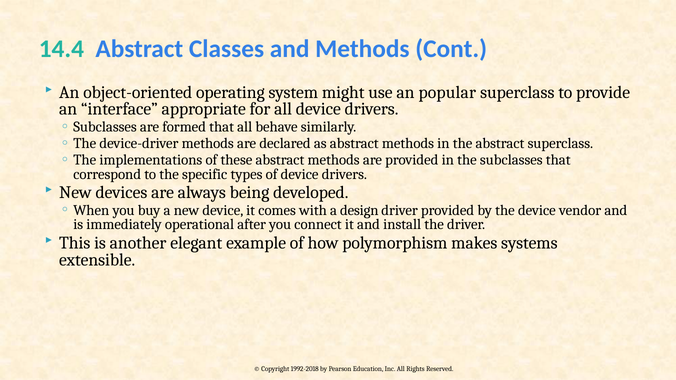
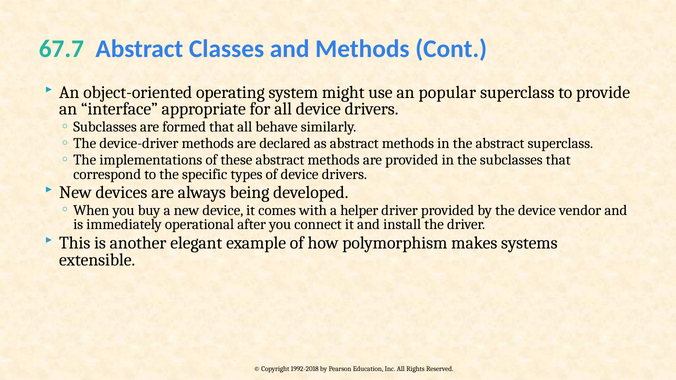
14.4: 14.4 -> 67.7
design: design -> helper
